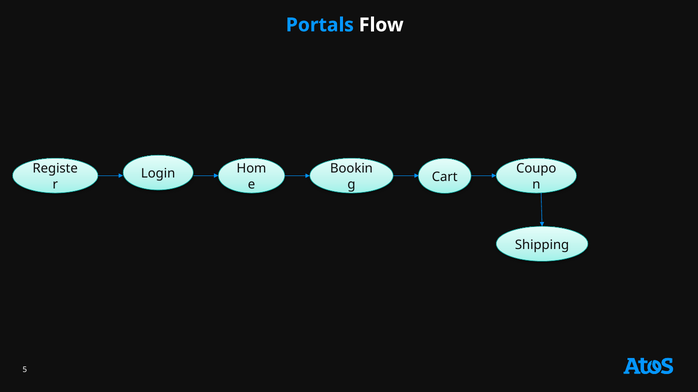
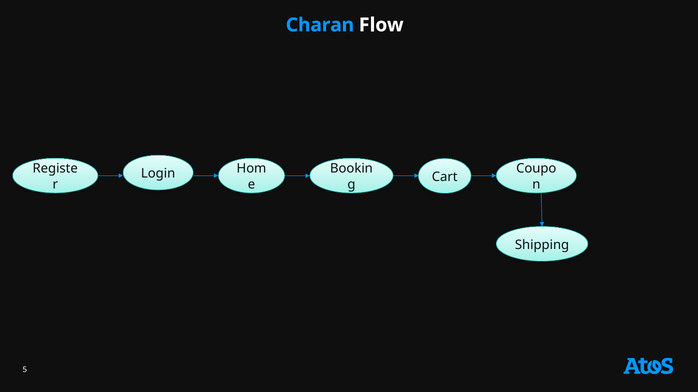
Portals: Portals -> Charan
